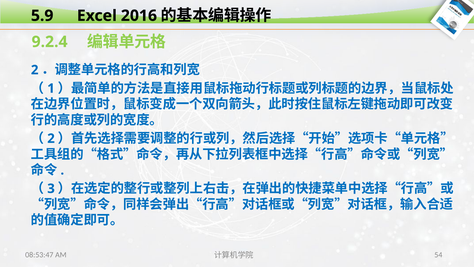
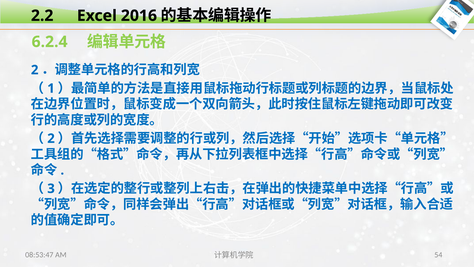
5.9: 5.9 -> 2.2
9.2.4: 9.2.4 -> 6.2.4
